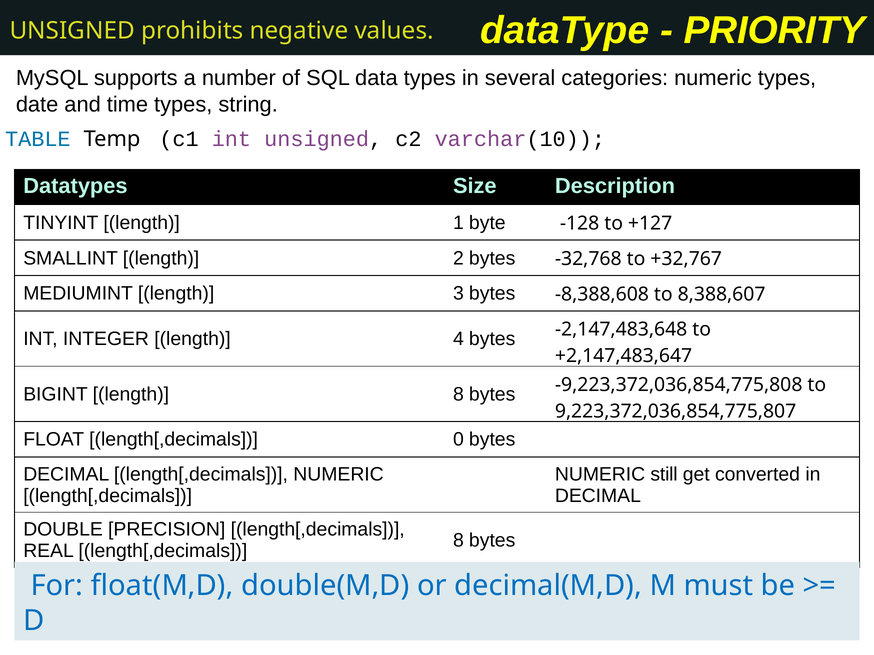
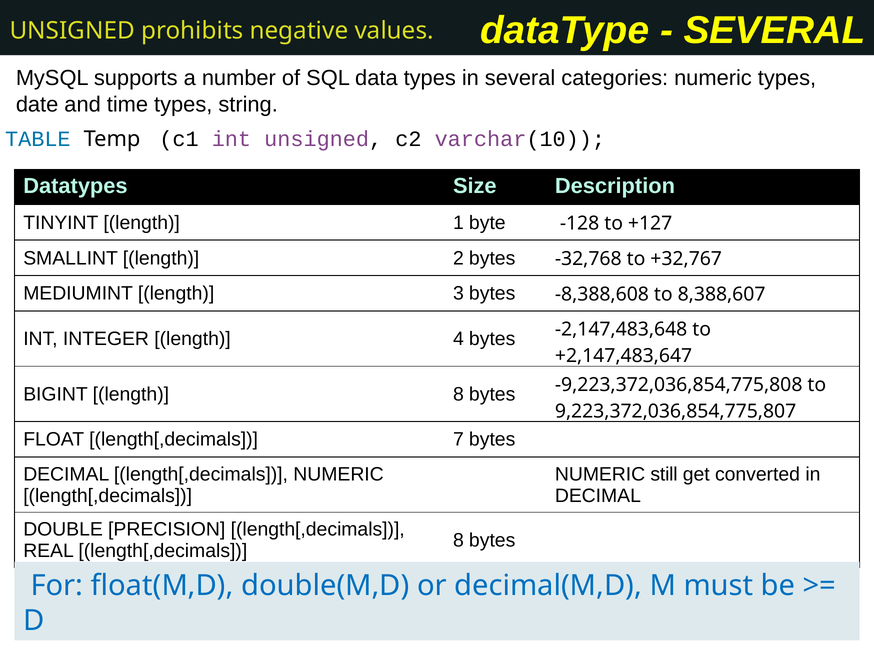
PRIORITY at (775, 30): PRIORITY -> SEVERAL
0: 0 -> 7
